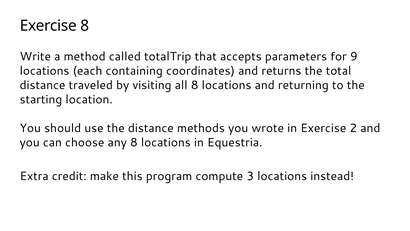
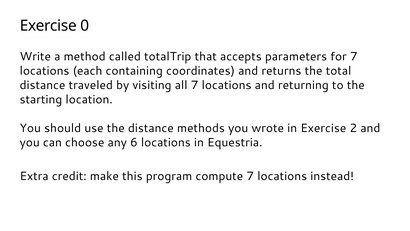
Exercise 8: 8 -> 0
for 9: 9 -> 7
all 8: 8 -> 7
any 8: 8 -> 6
compute 3: 3 -> 7
